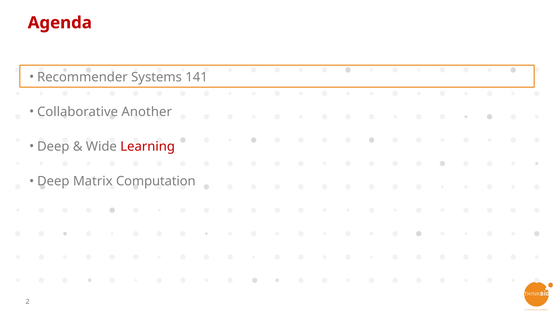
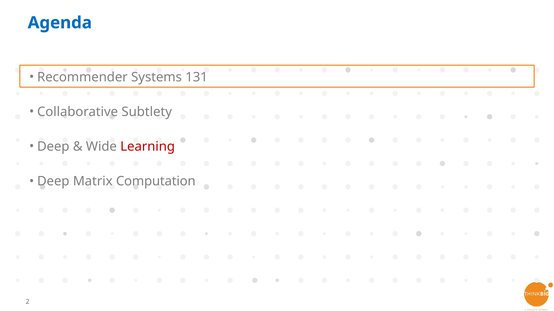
Agenda colour: red -> blue
141: 141 -> 131
Another: Another -> Subtlety
